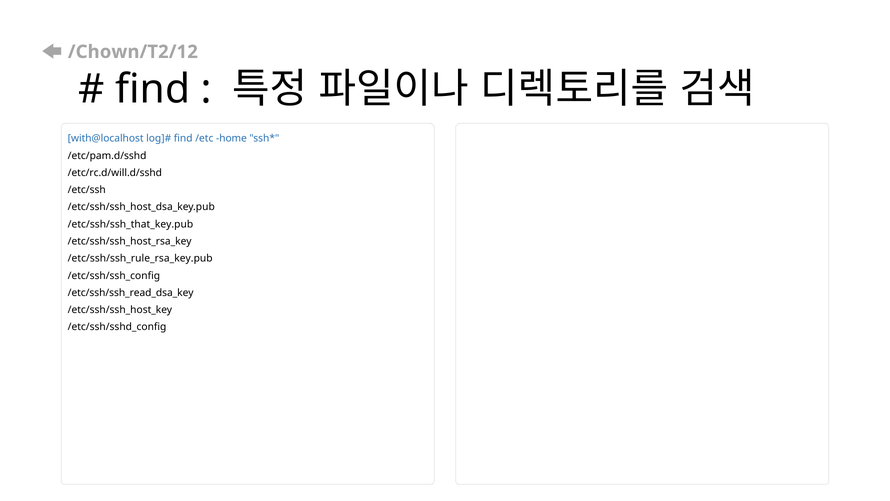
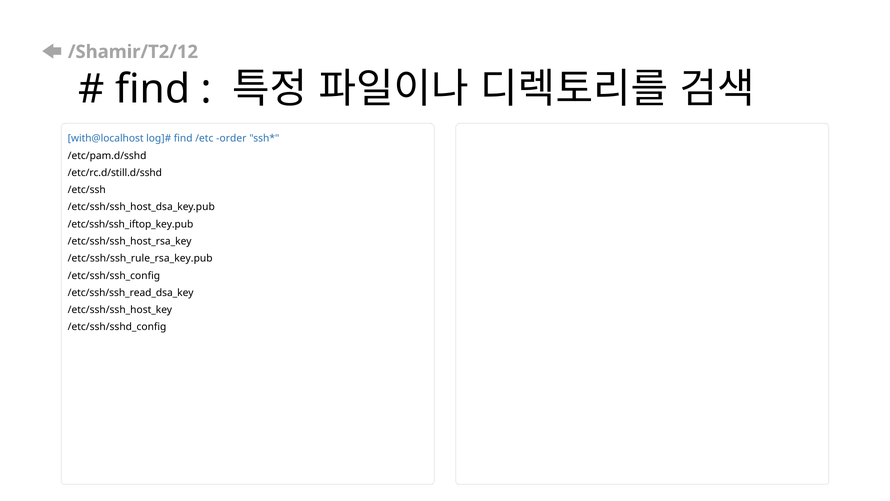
/Chown/T2/12: /Chown/T2/12 -> /Shamir/T2/12
home: home -> order
/etc/rc.d/will.d/sshd: /etc/rc.d/will.d/sshd -> /etc/rc.d/still.d/sshd
/etc/ssh/ssh_that_key.pub: /etc/ssh/ssh_that_key.pub -> /etc/ssh/ssh_iftop_key.pub
